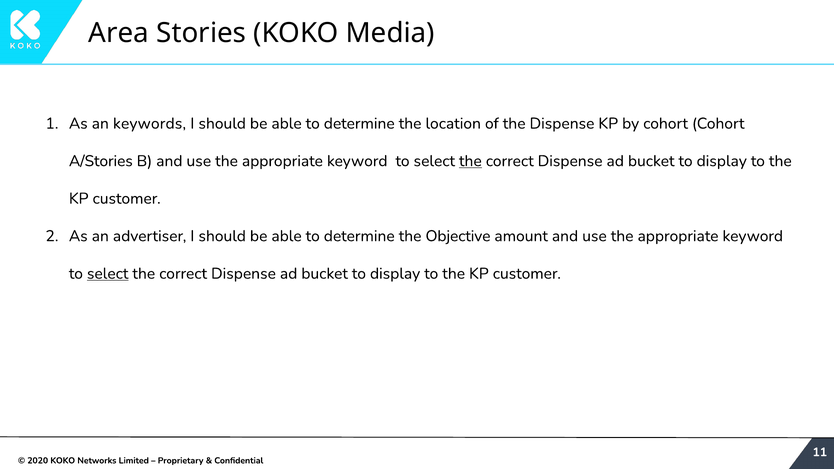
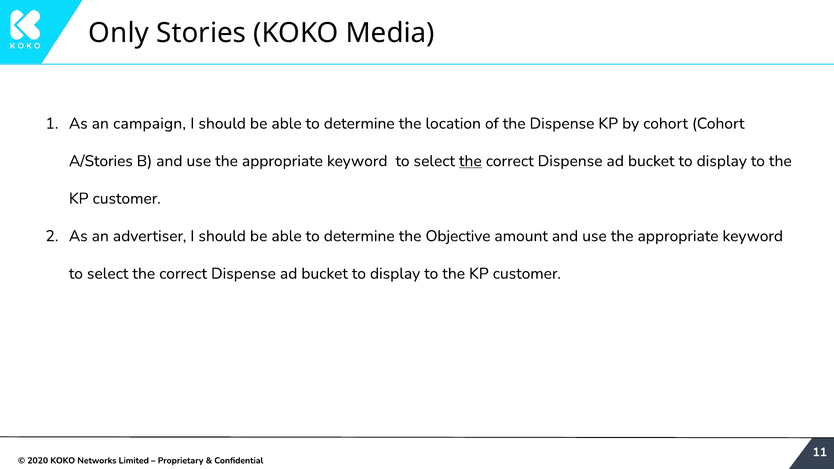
Area: Area -> Only
keywords: keywords -> campaign
select at (108, 274) underline: present -> none
